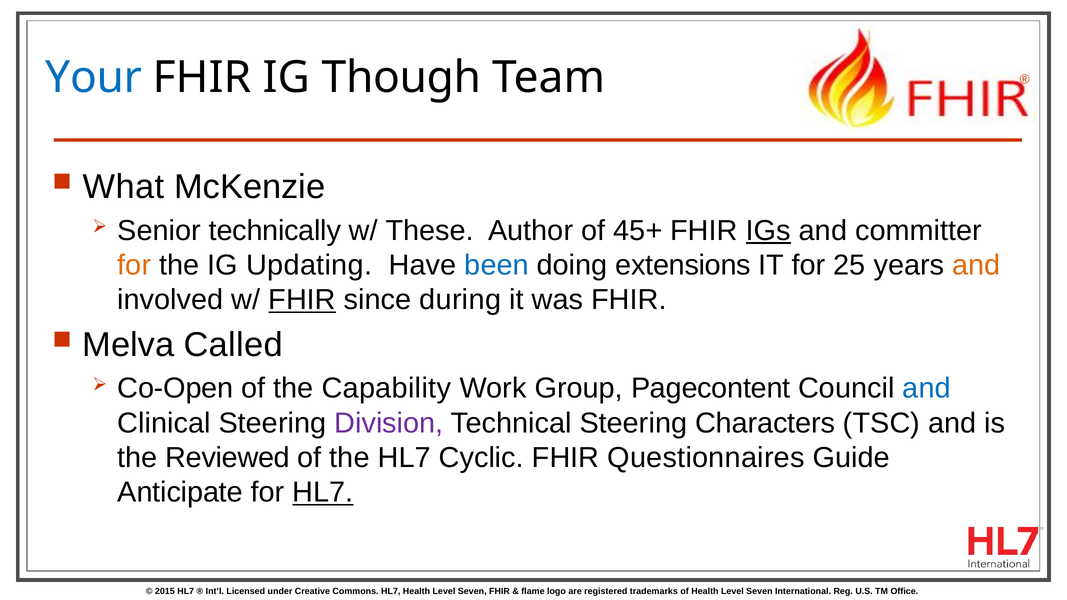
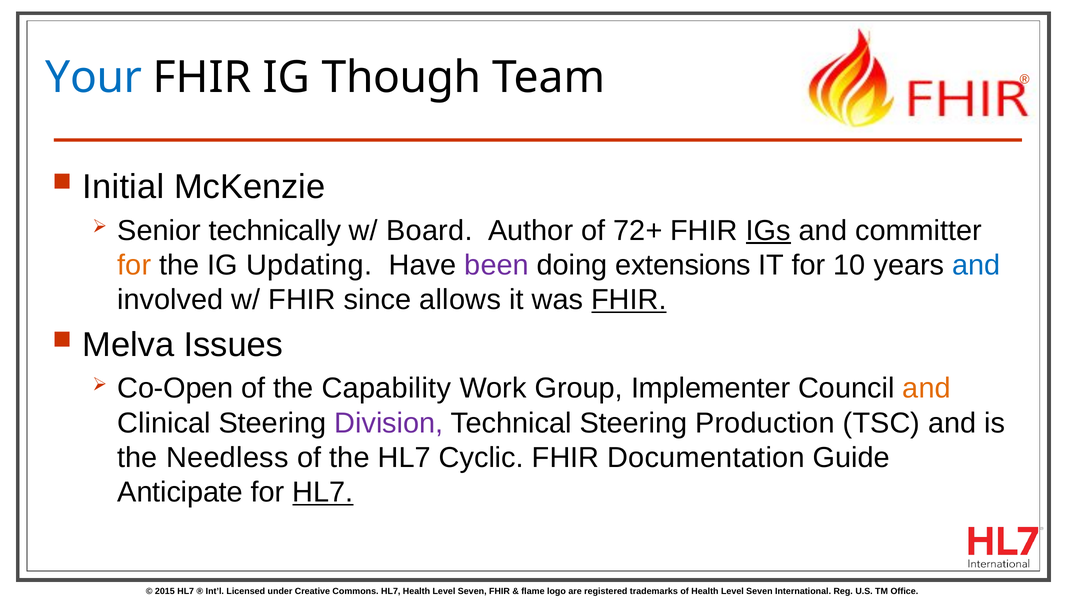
What: What -> Initial
These: These -> Board
45+: 45+ -> 72+
been colour: blue -> purple
25: 25 -> 10
and at (976, 265) colour: orange -> blue
FHIR at (302, 300) underline: present -> none
during: during -> allows
FHIR at (629, 300) underline: none -> present
Called: Called -> Issues
Pagecontent: Pagecontent -> Implementer
and at (927, 389) colour: blue -> orange
Characters: Characters -> Production
Reviewed: Reviewed -> Needless
Questionnaires: Questionnaires -> Documentation
